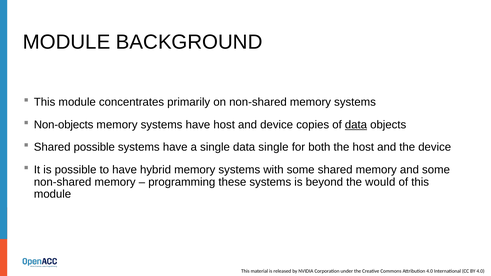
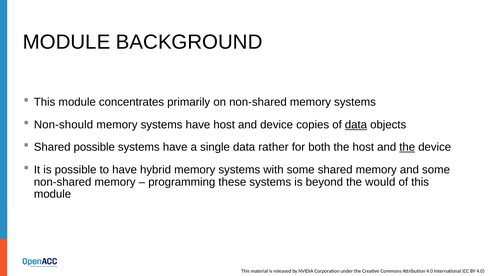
Non-objects: Non-objects -> Non-should
data single: single -> rather
the at (407, 147) underline: none -> present
